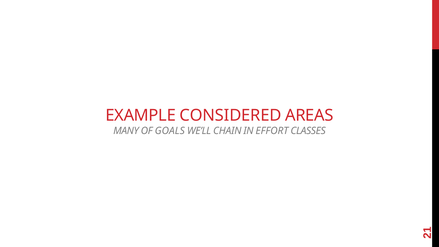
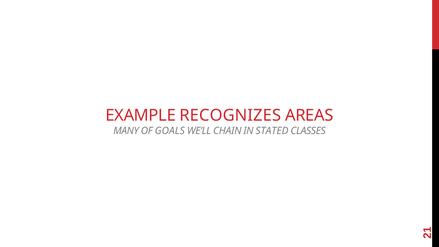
CONSIDERED: CONSIDERED -> RECOGNIZES
EFFORT: EFFORT -> STATED
